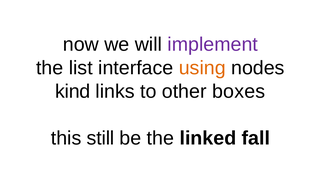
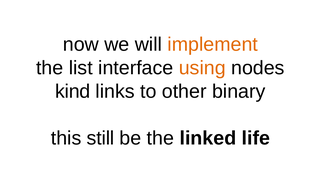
implement colour: purple -> orange
boxes: boxes -> binary
fall: fall -> life
